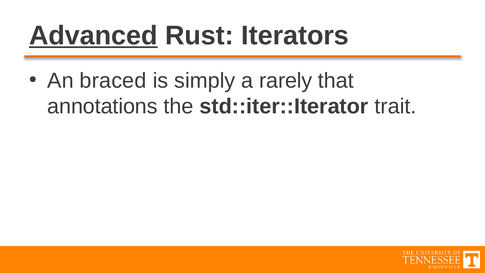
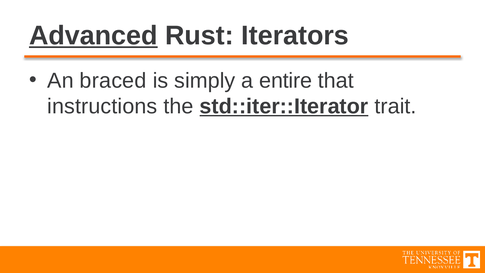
rarely: rarely -> entire
annotations: annotations -> instructions
std::iter::Iterator underline: none -> present
